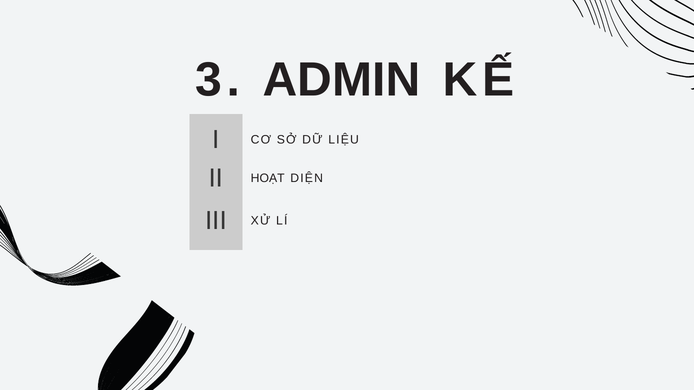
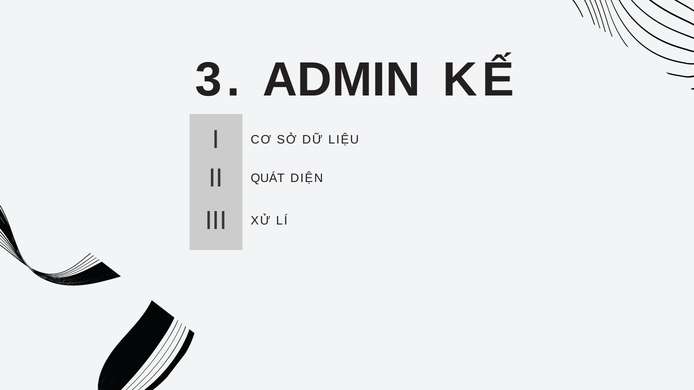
HOẠT: HOẠT -> QUÁT
